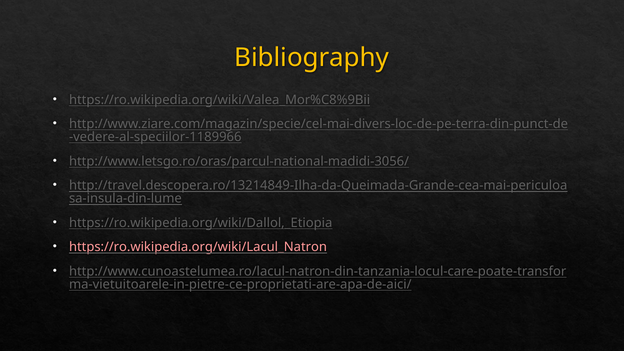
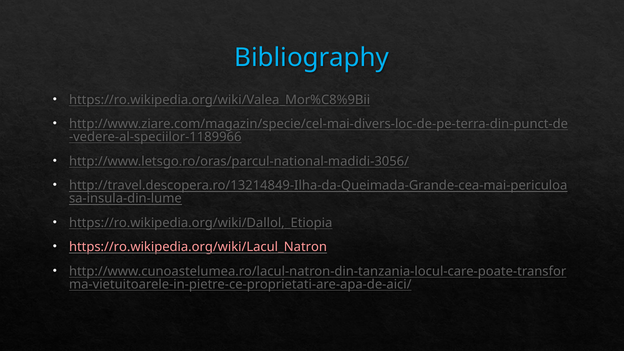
Bibliography colour: yellow -> light blue
